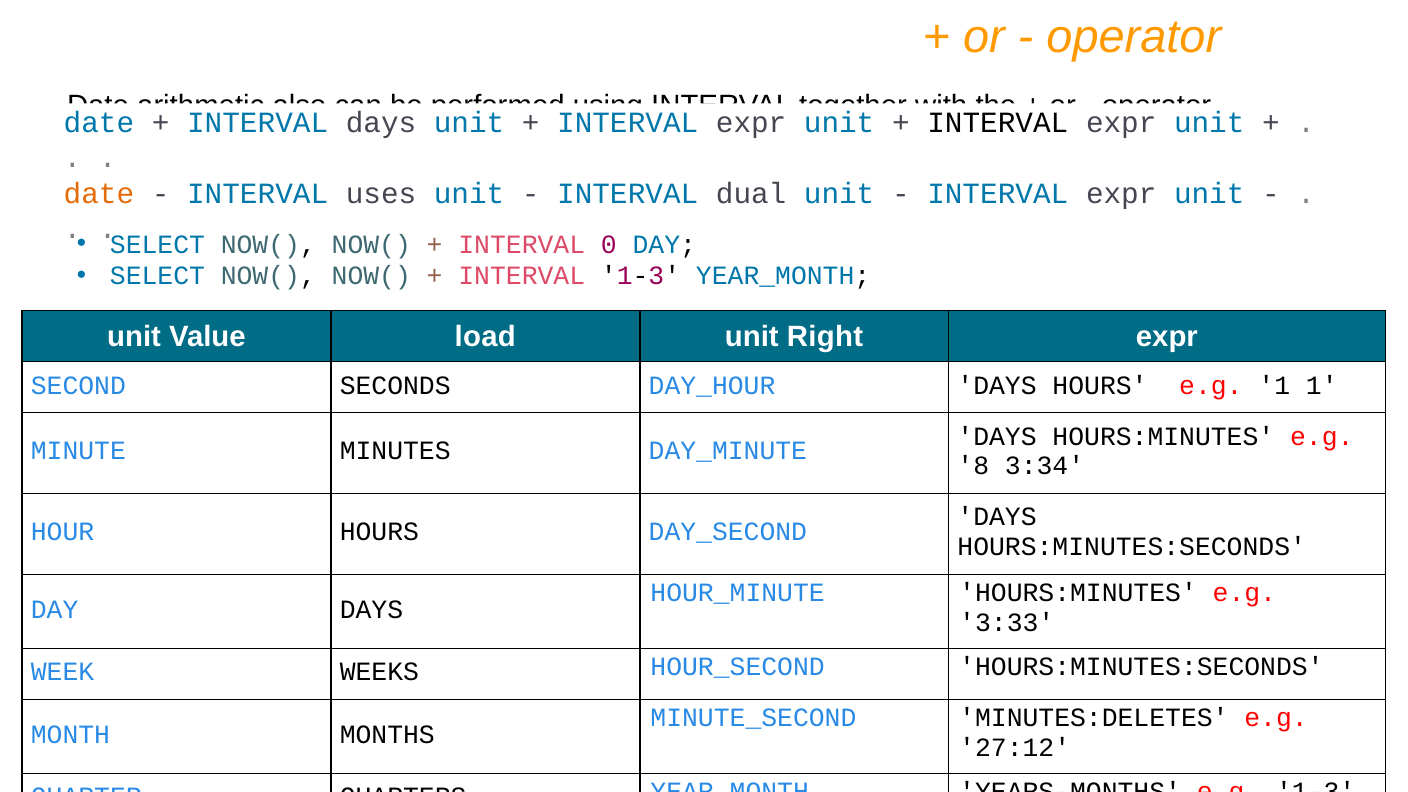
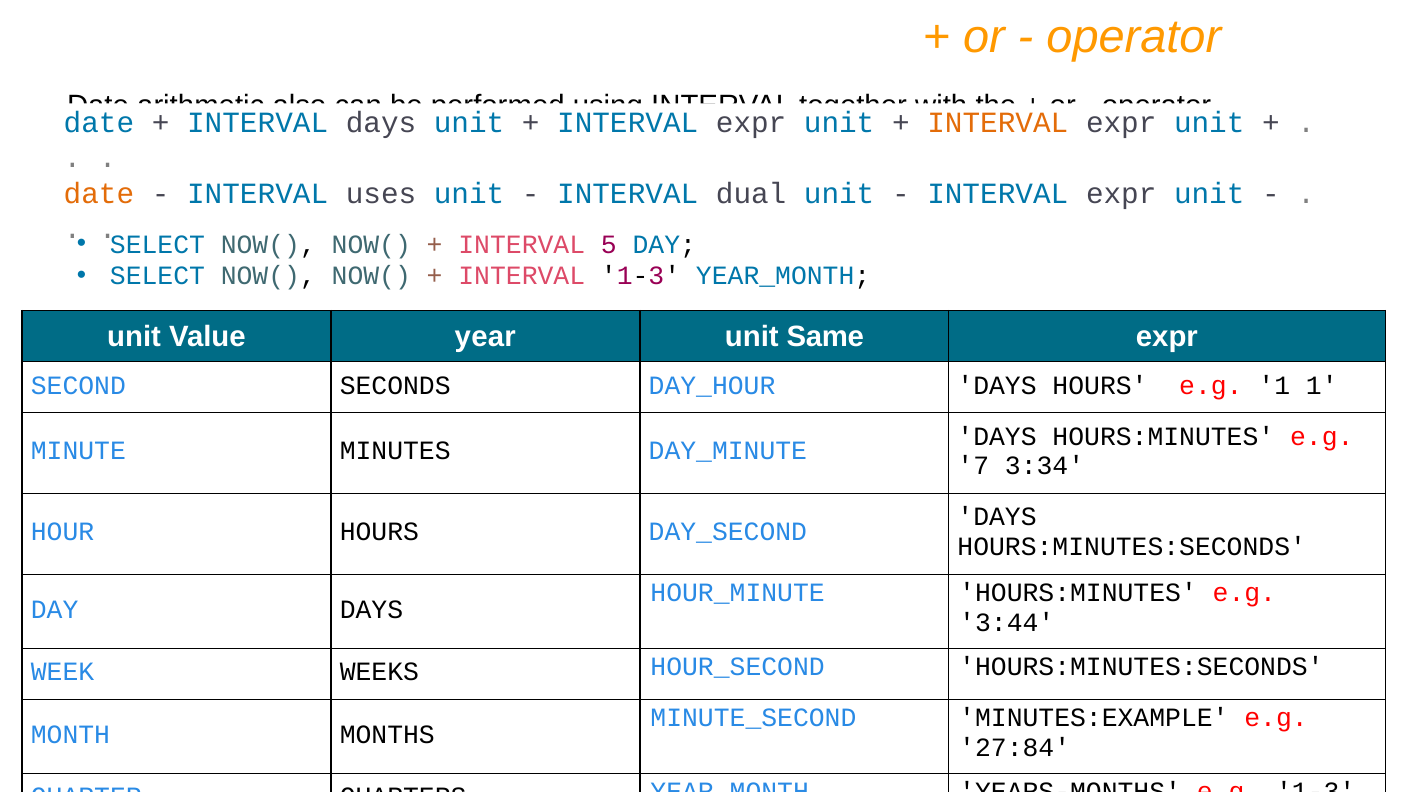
INTERVAL at (998, 123) colour: black -> orange
0: 0 -> 5
Value load: load -> year
Right: Right -> Same
8: 8 -> 7
3:33: 3:33 -> 3:44
MINUTES:DELETES: MINUTES:DELETES -> MINUTES:EXAMPLE
27:12: 27:12 -> 27:84
